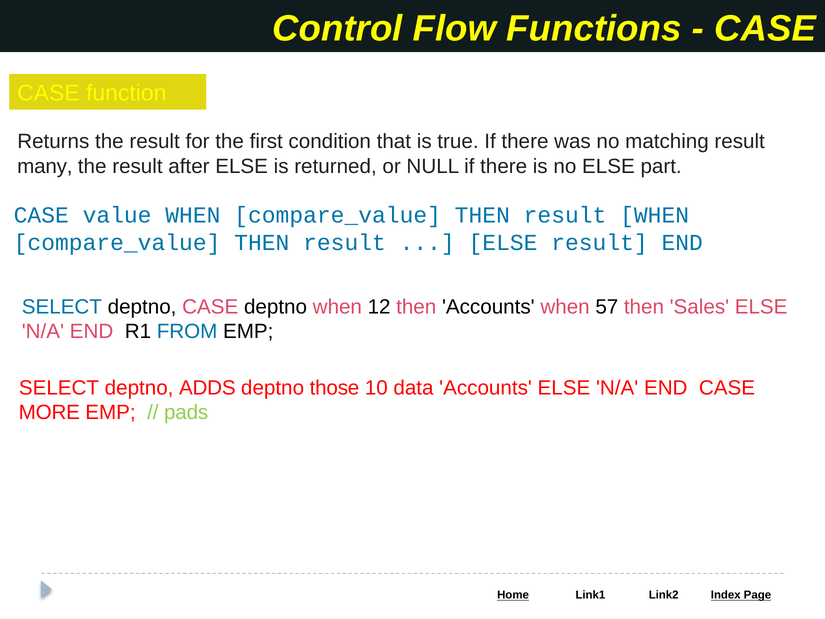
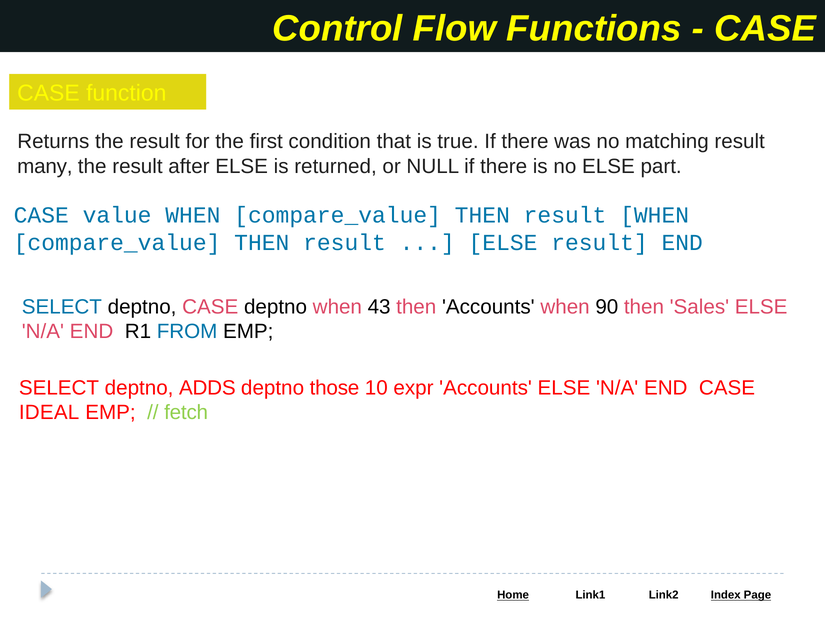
12: 12 -> 43
57: 57 -> 90
data: data -> expr
MORE: MORE -> IDEAL
pads: pads -> fetch
